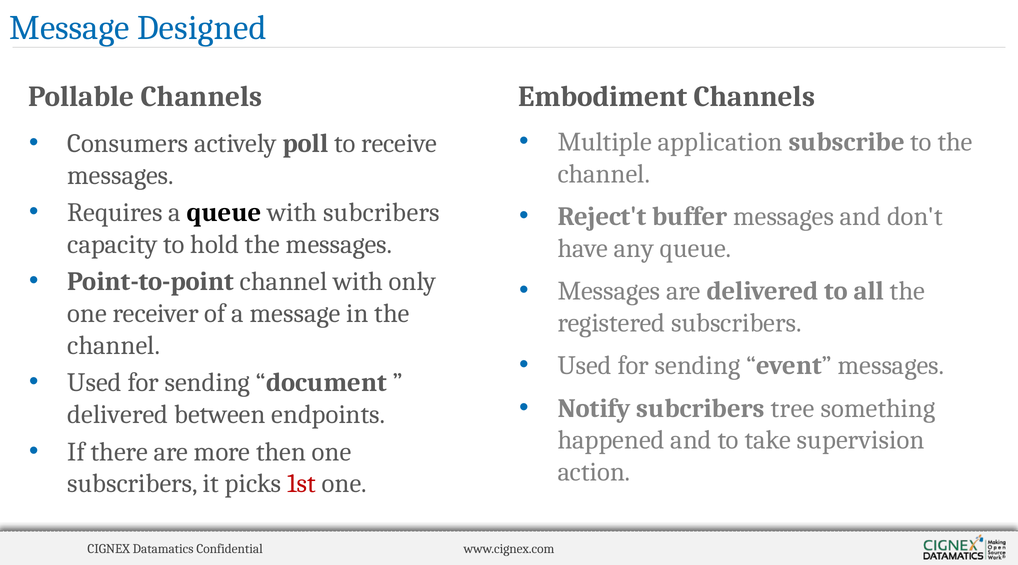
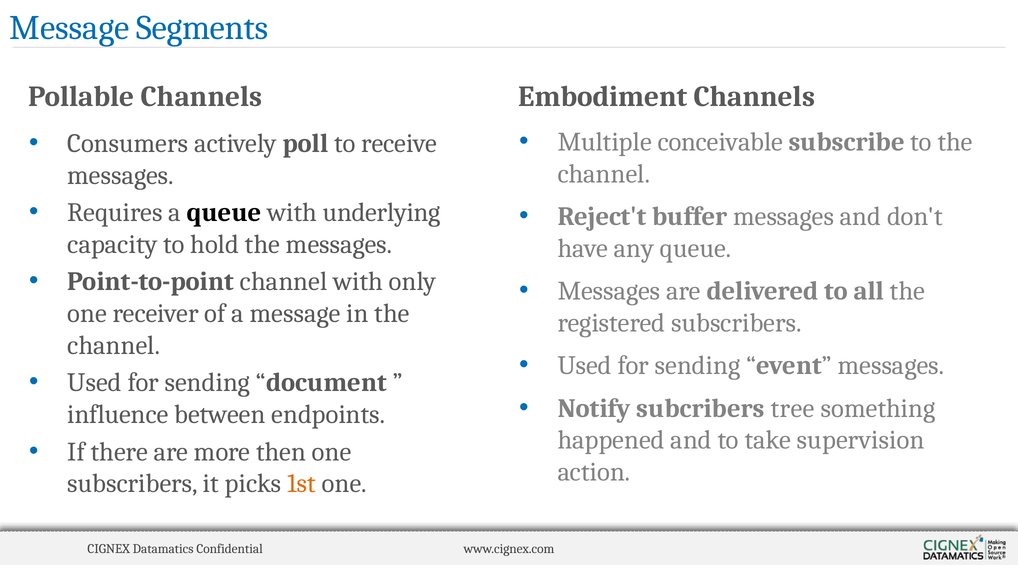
Designed: Designed -> Segments
application: application -> conceivable
with subcribers: subcribers -> underlying
delivered at (118, 415): delivered -> influence
1st colour: red -> orange
